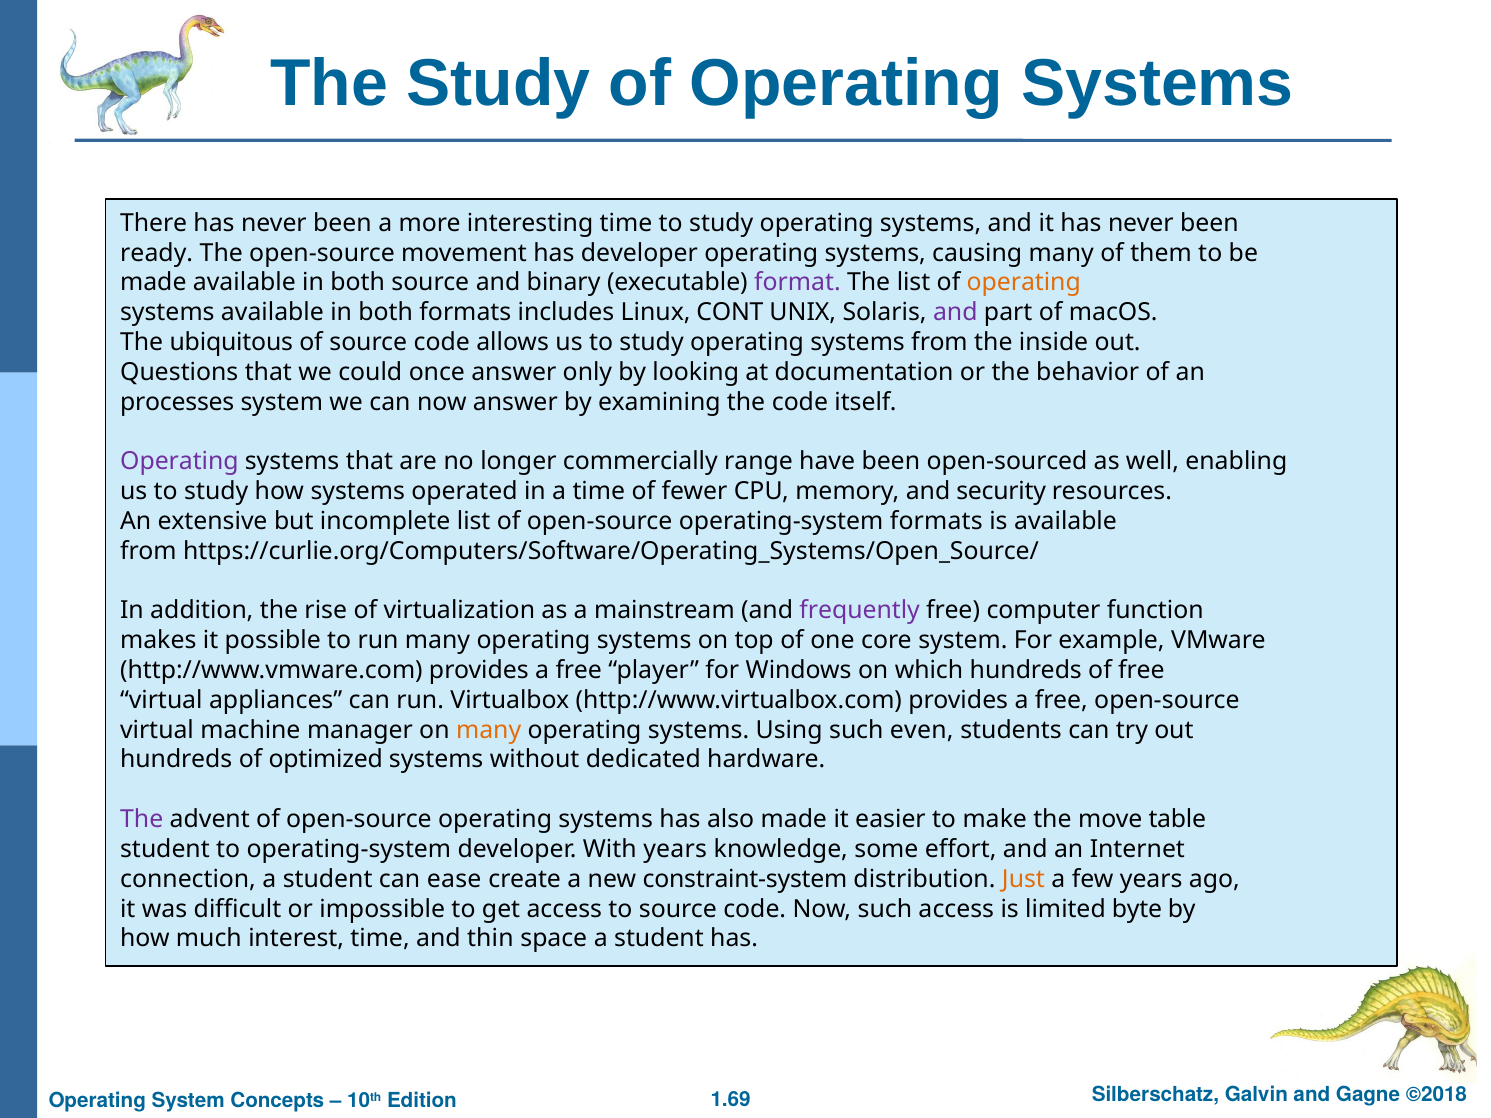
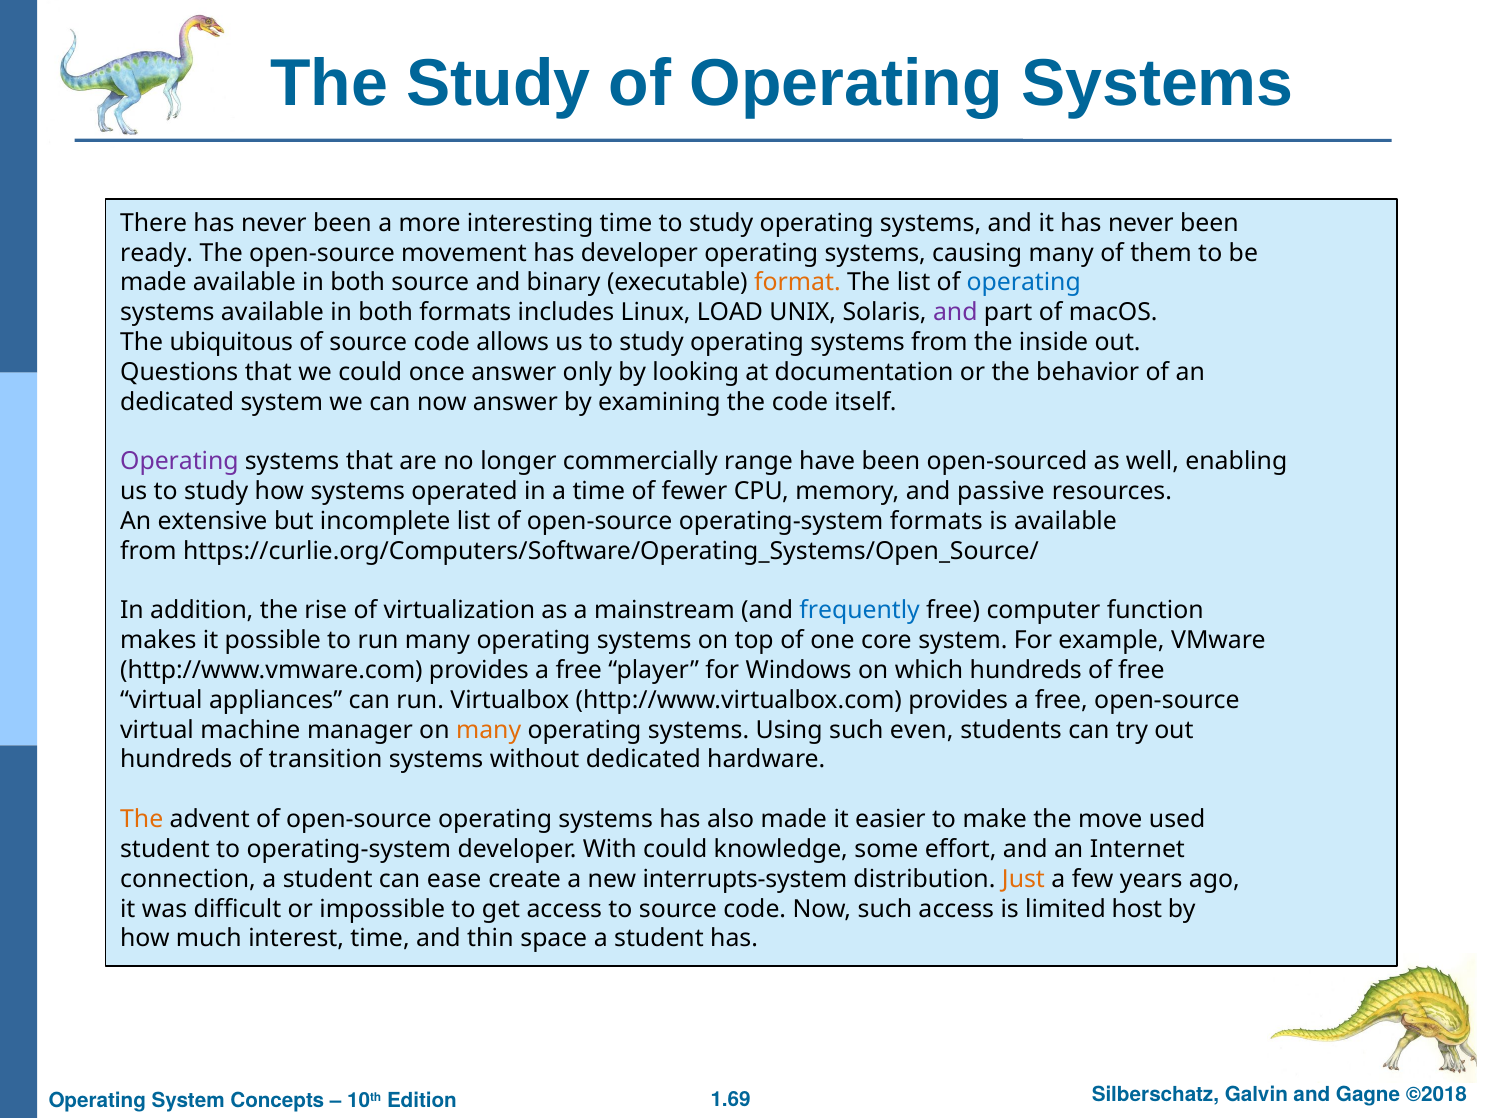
format colour: purple -> orange
operating at (1024, 283) colour: orange -> blue
CONT: CONT -> LOAD
processes at (177, 402): processes -> dedicated
security: security -> passive
frequently colour: purple -> blue
optimized: optimized -> transition
The at (142, 820) colour: purple -> orange
table: table -> used
With years: years -> could
constraint-system: constraint-system -> interrupts-system
byte: byte -> host
